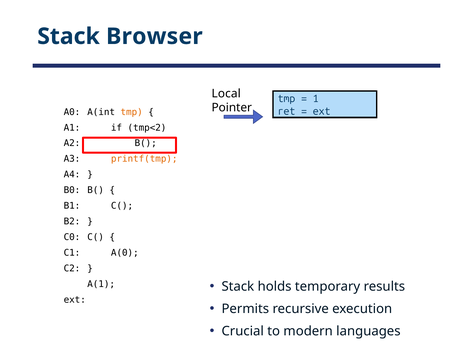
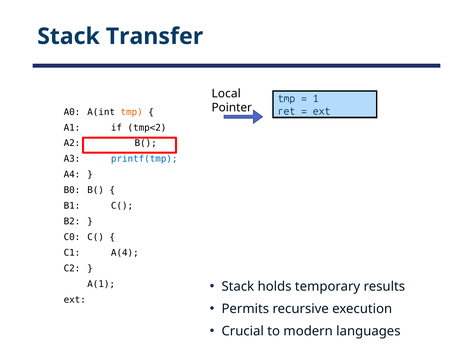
Browser: Browser -> Transfer
printf(tmp colour: orange -> blue
A(0: A(0 -> A(4
